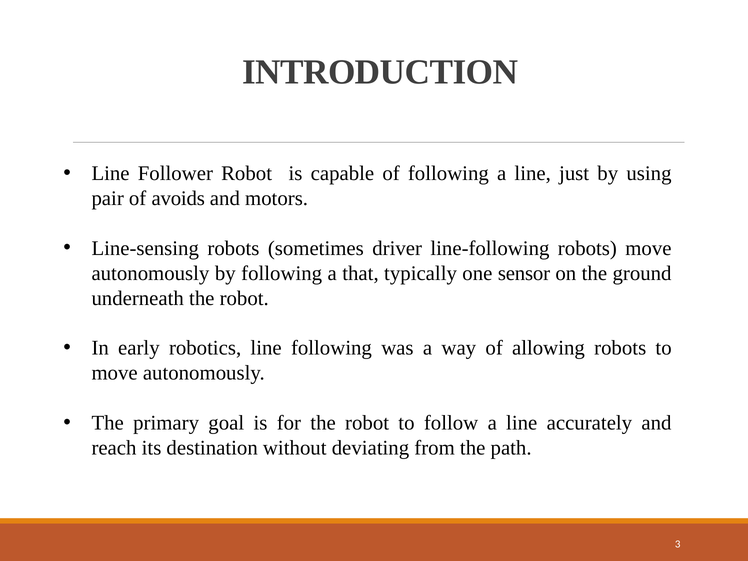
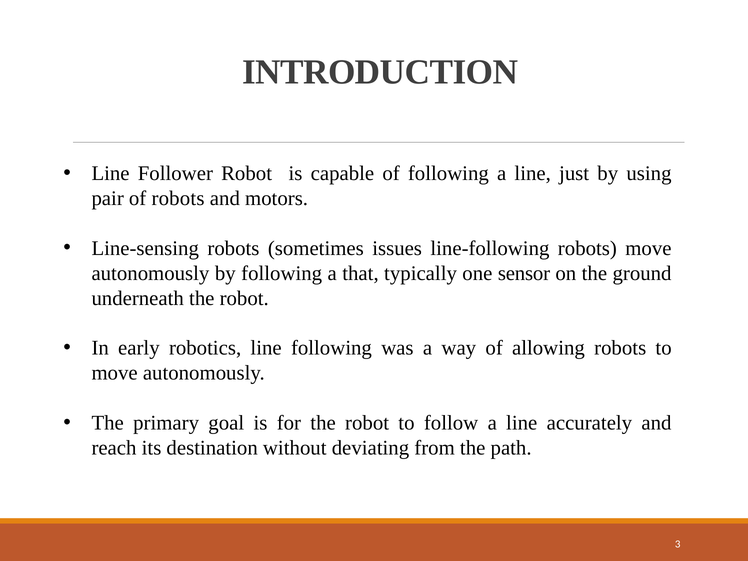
of avoids: avoids -> robots
driver: driver -> issues
